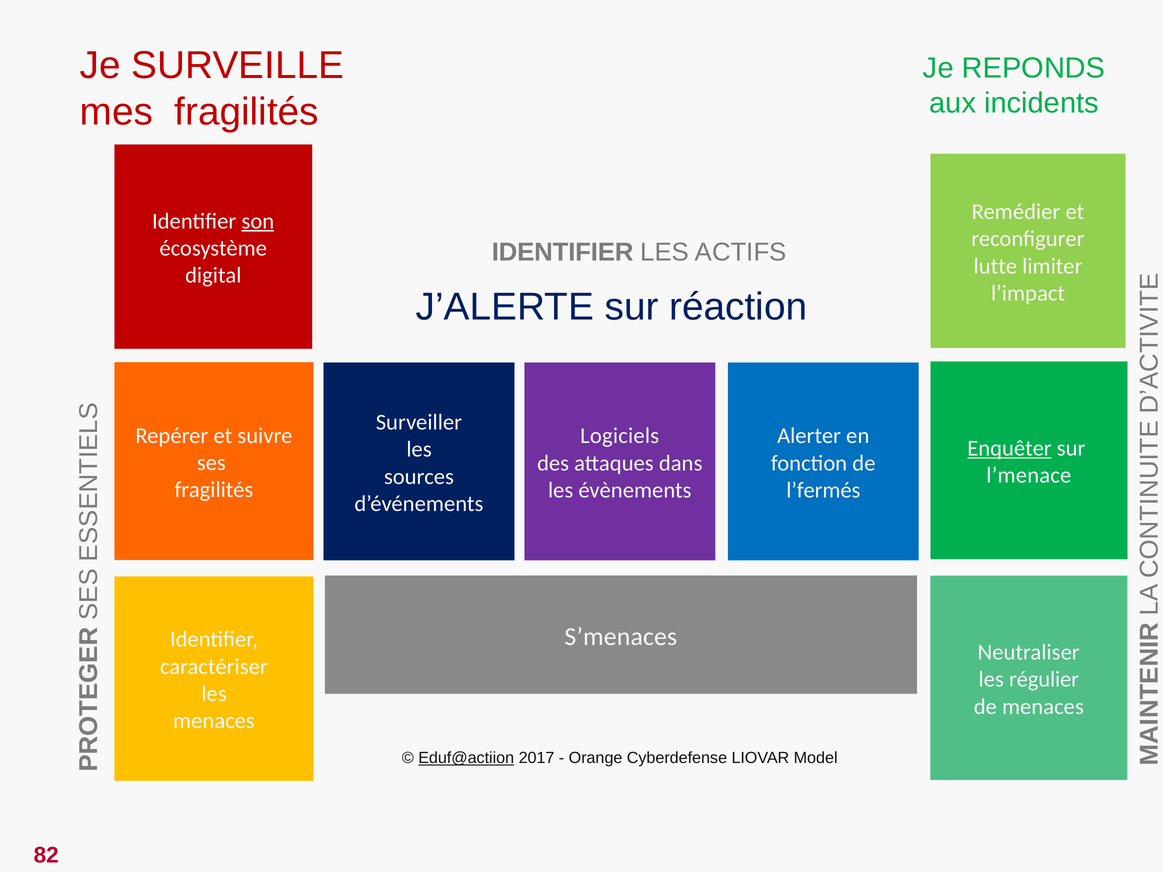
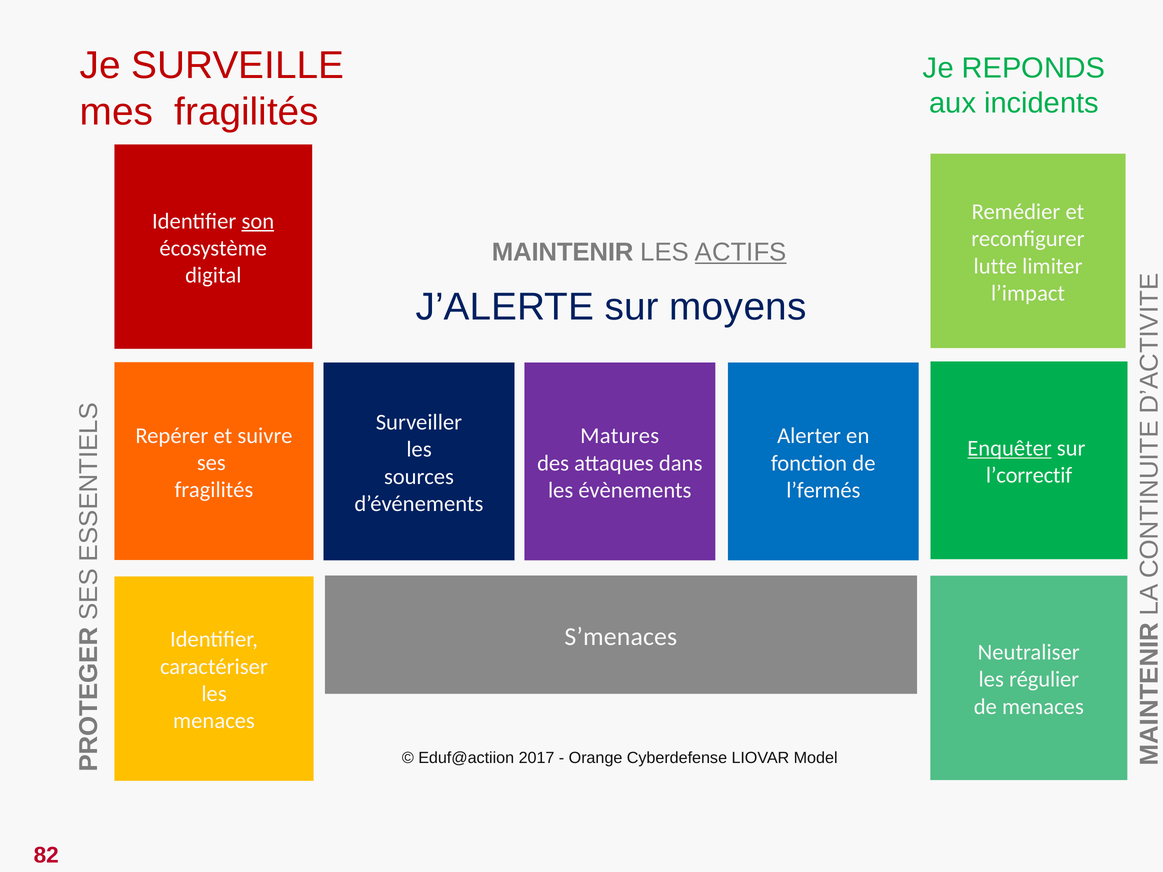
IDENTIFIER at (563, 252): IDENTIFIER -> MAINTENIR
ACTIFS underline: none -> present
réaction: réaction -> moyens
Logiciels: Logiciels -> Matures
l’menace: l’menace -> l’correctif
Eduf@actiion underline: present -> none
